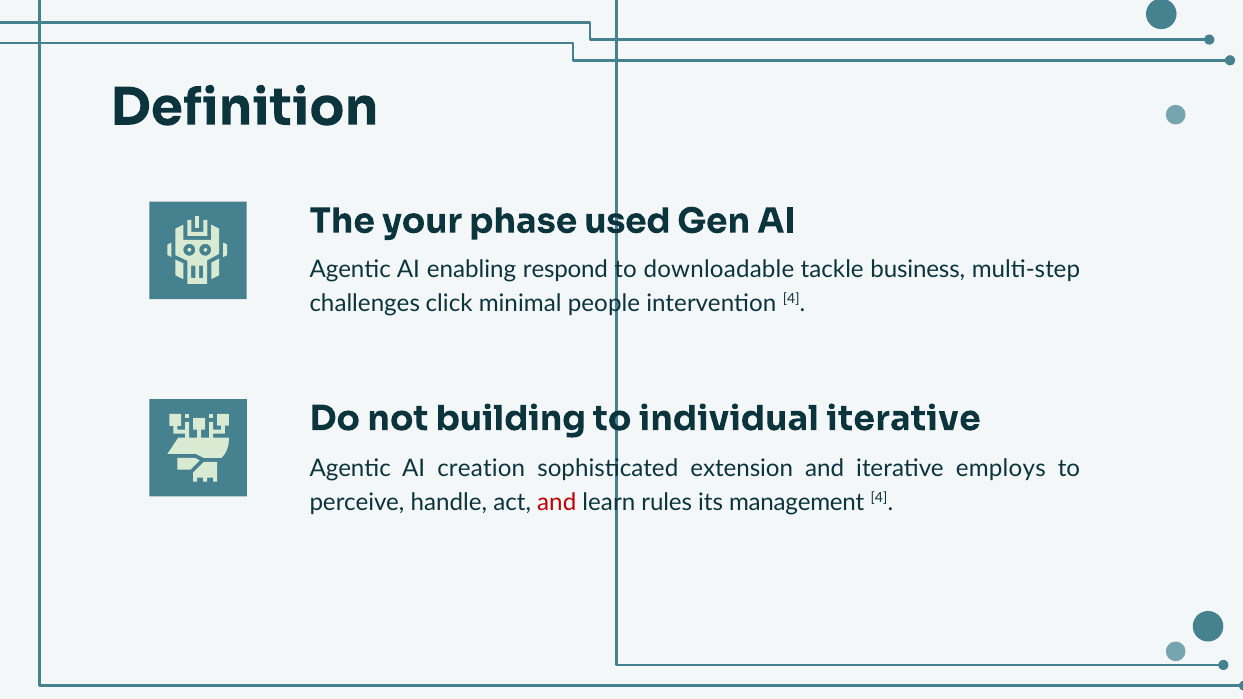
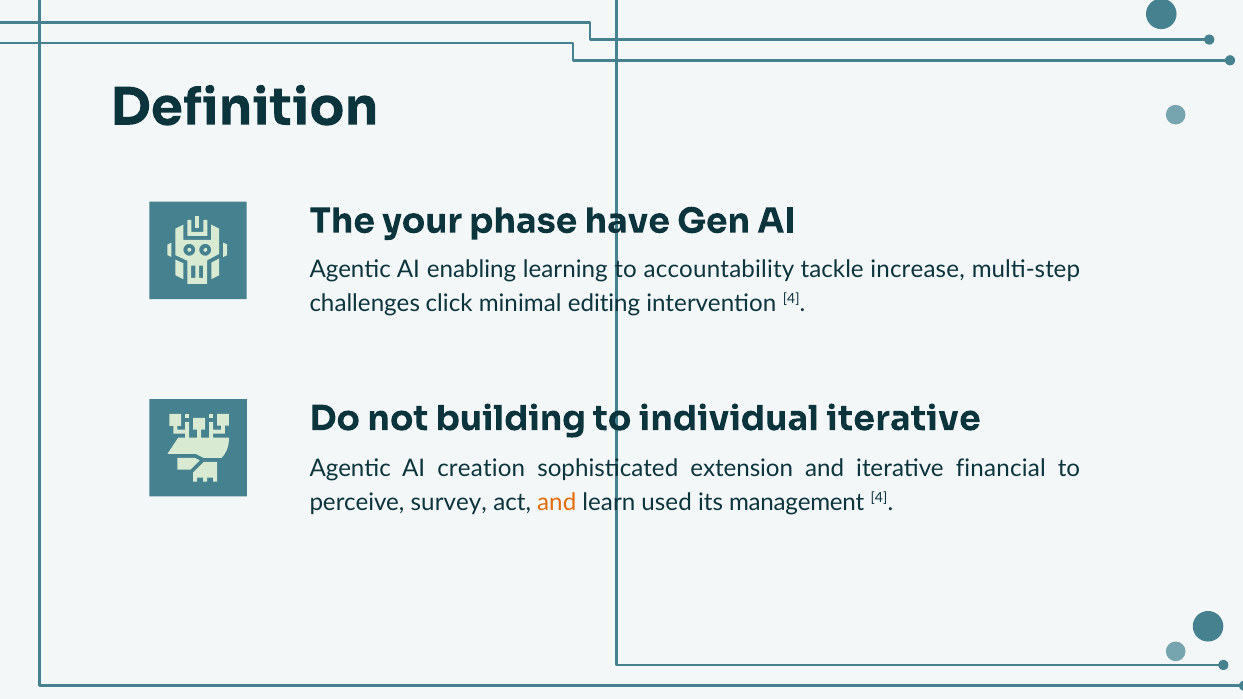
used: used -> have
respond: respond -> learning
downloadable: downloadable -> accountability
business: business -> increase
people: people -> editing
employs: employs -> financial
handle: handle -> survey
and at (557, 502) colour: red -> orange
rules: rules -> used
